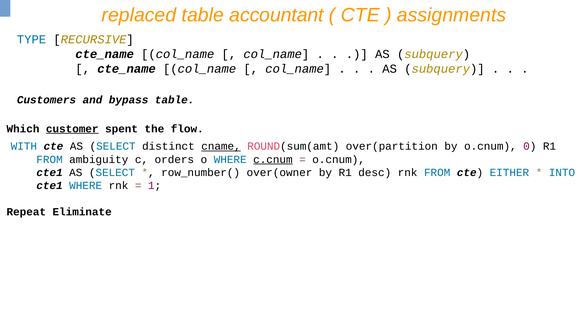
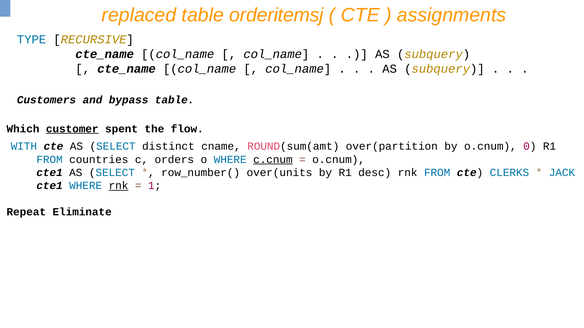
accountant: accountant -> orderitemsj
cname underline: present -> none
ambiguity: ambiguity -> countries
over(owner: over(owner -> over(units
EITHER: EITHER -> CLERKS
INTO: INTO -> JACK
rnk at (119, 186) underline: none -> present
